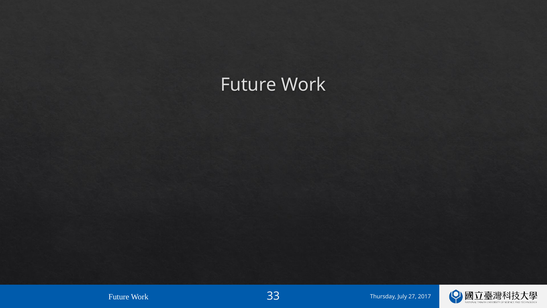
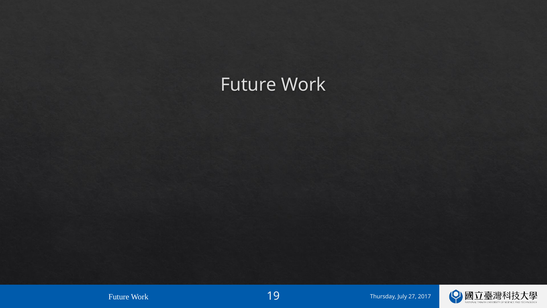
33: 33 -> 19
